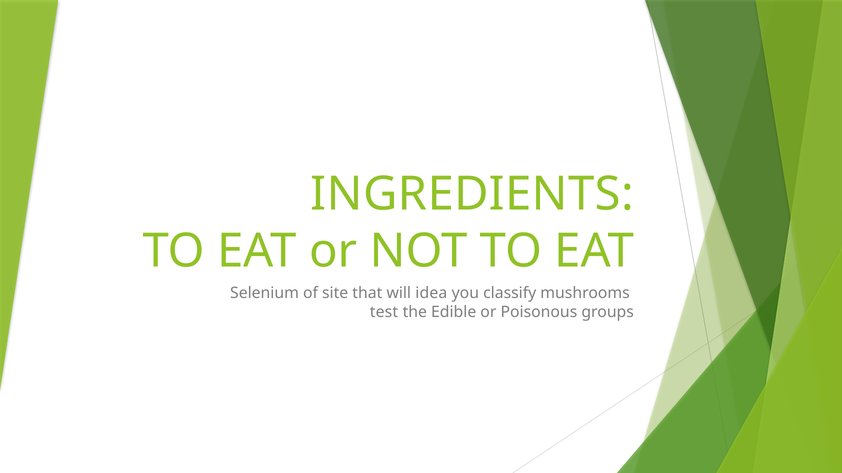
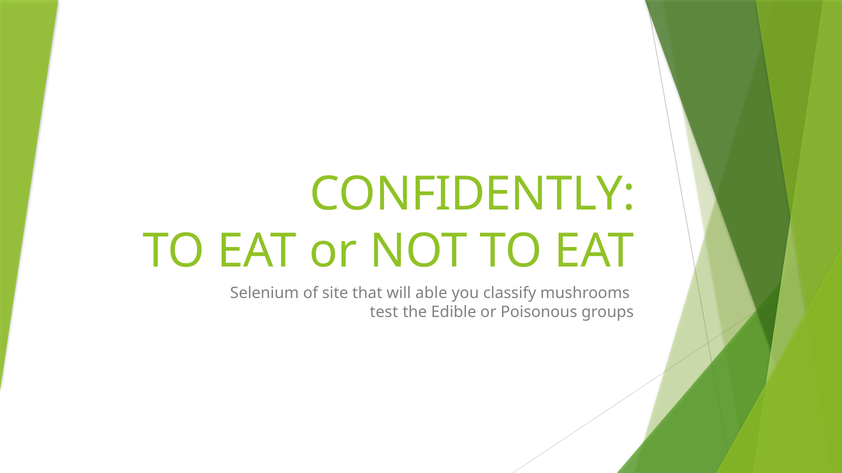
INGREDIENTS: INGREDIENTS -> CONFIDENTLY
idea: idea -> able
